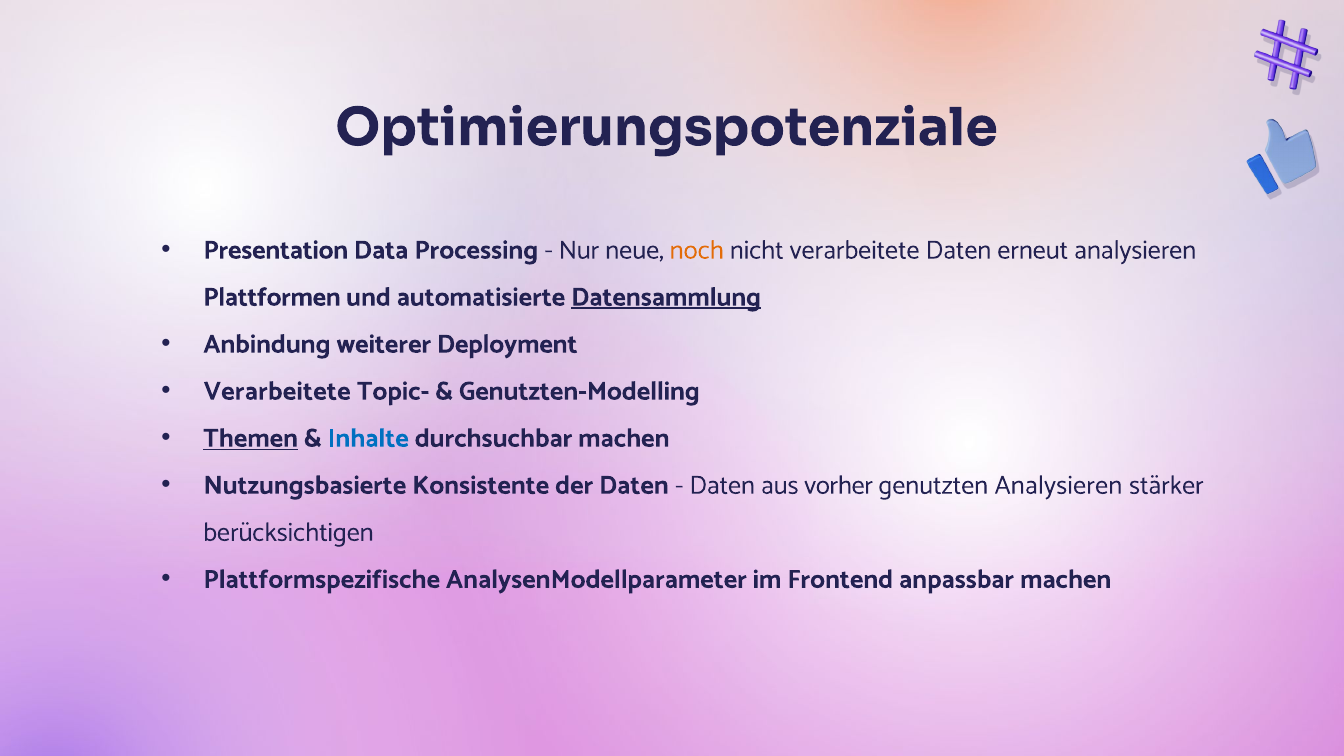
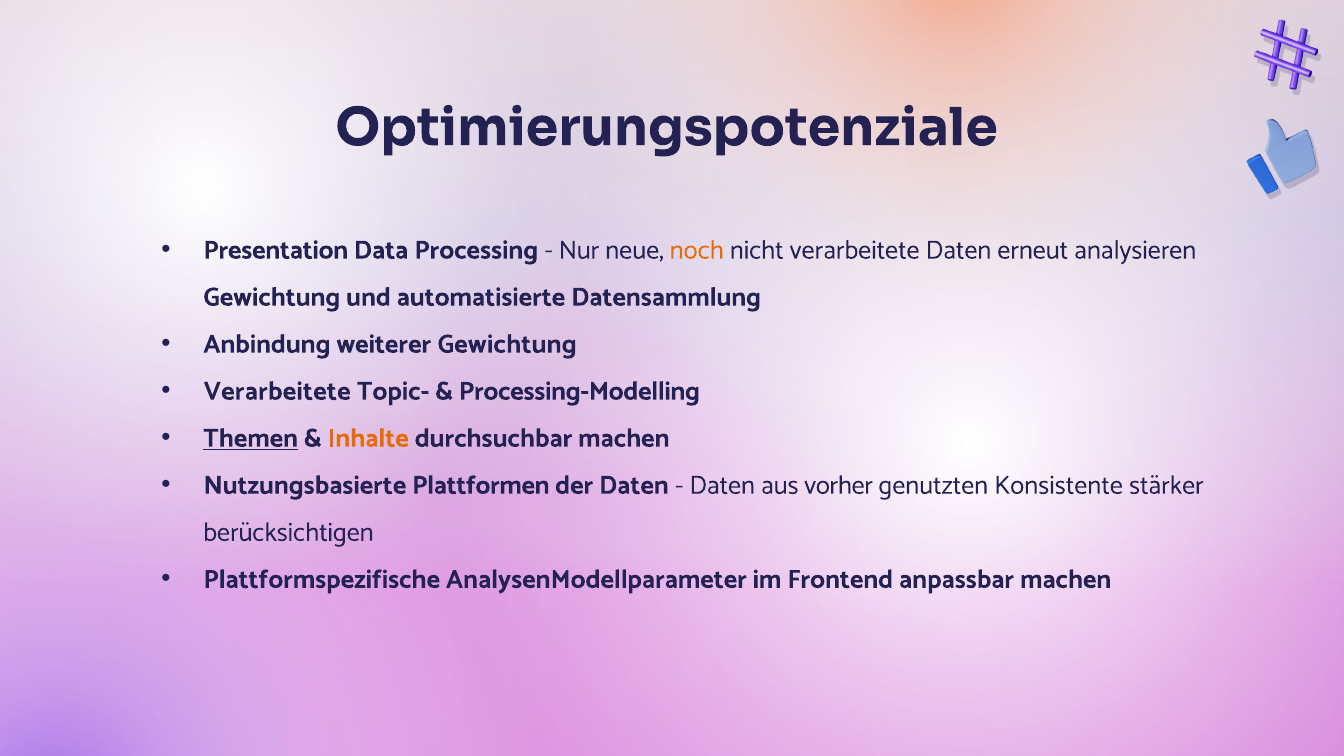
Plattformen at (272, 297): Plattformen -> Gewichtung
Datensammlung underline: present -> none
weiterer Deployment: Deployment -> Gewichtung
Genutzten-Modelling: Genutzten-Modelling -> Processing-Modelling
Inhalte colour: blue -> orange
Konsistente: Konsistente -> Plattformen
genutzten Analysieren: Analysieren -> Konsistente
